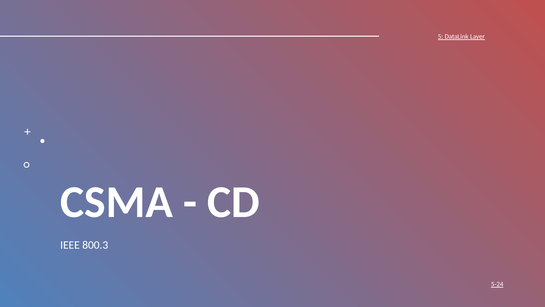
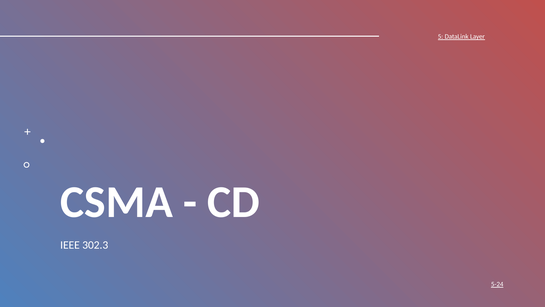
800.3: 800.3 -> 302.3
